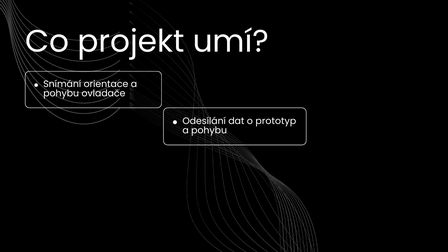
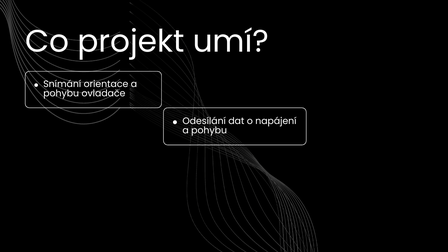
prototyp: prototyp -> napájení
